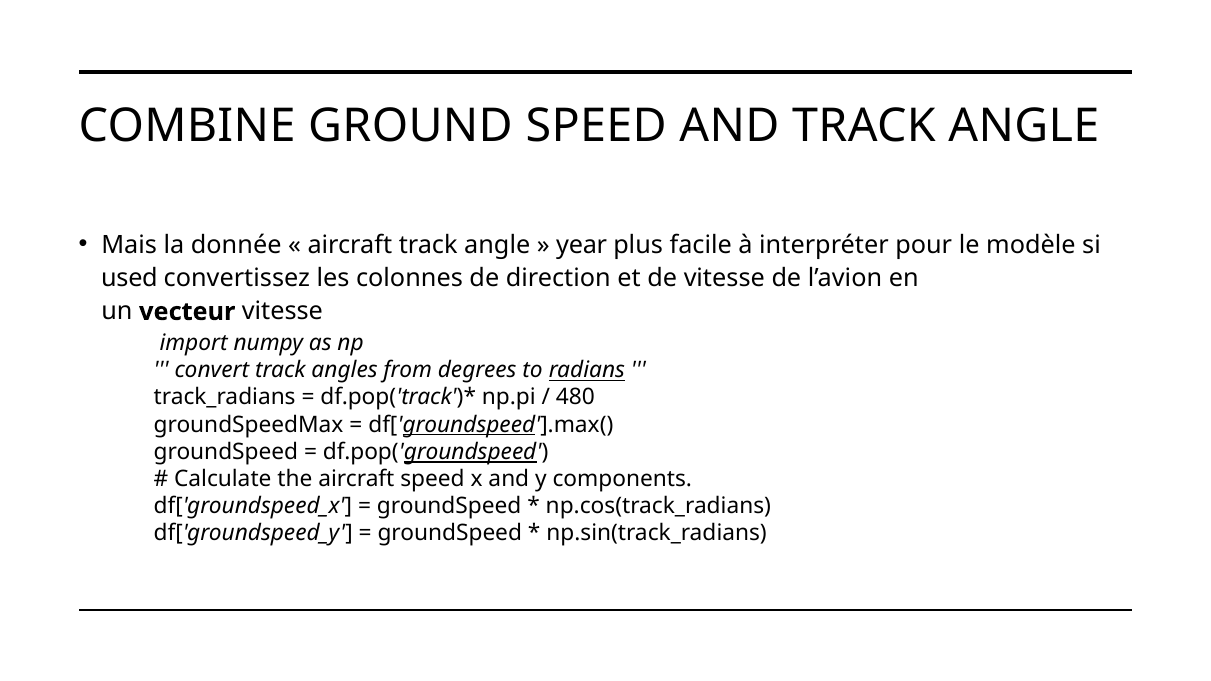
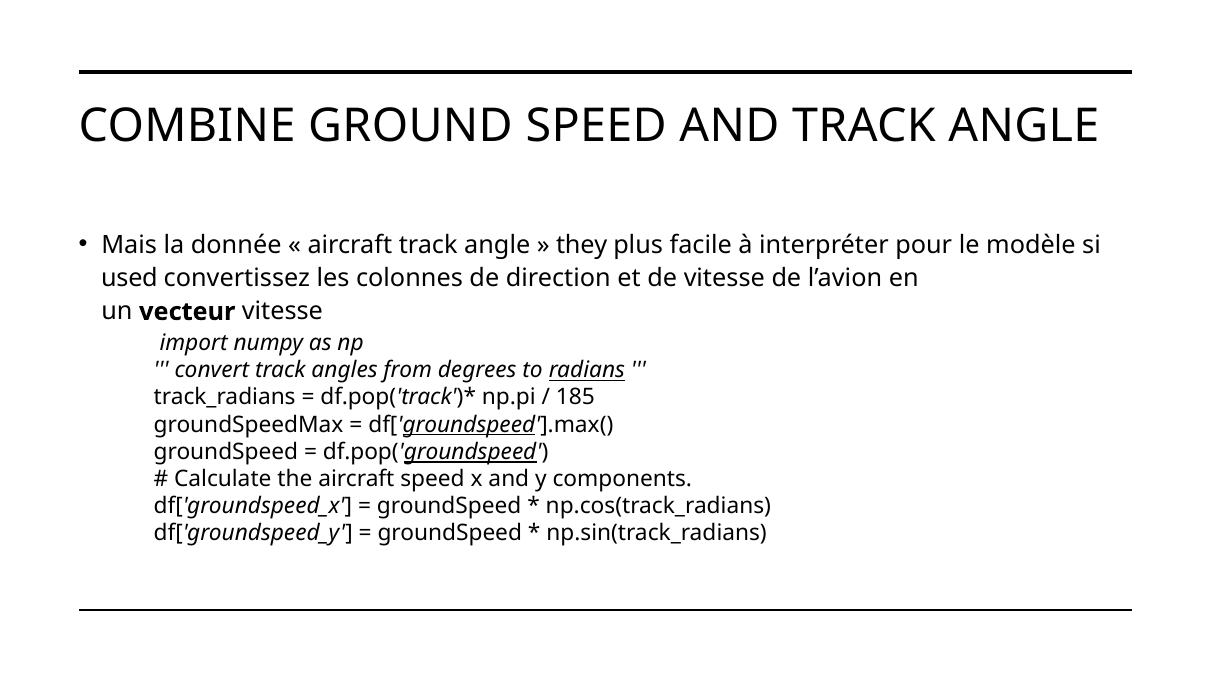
year: year -> they
480: 480 -> 185
